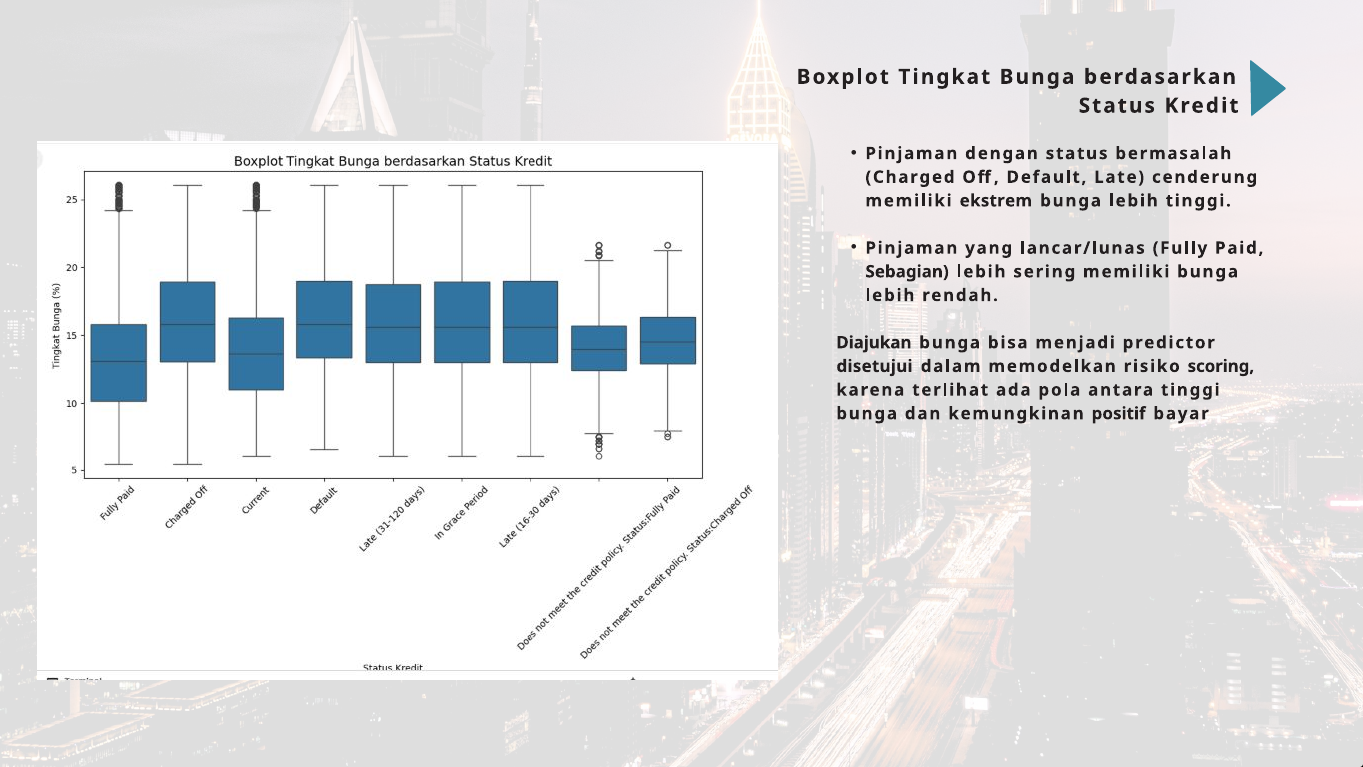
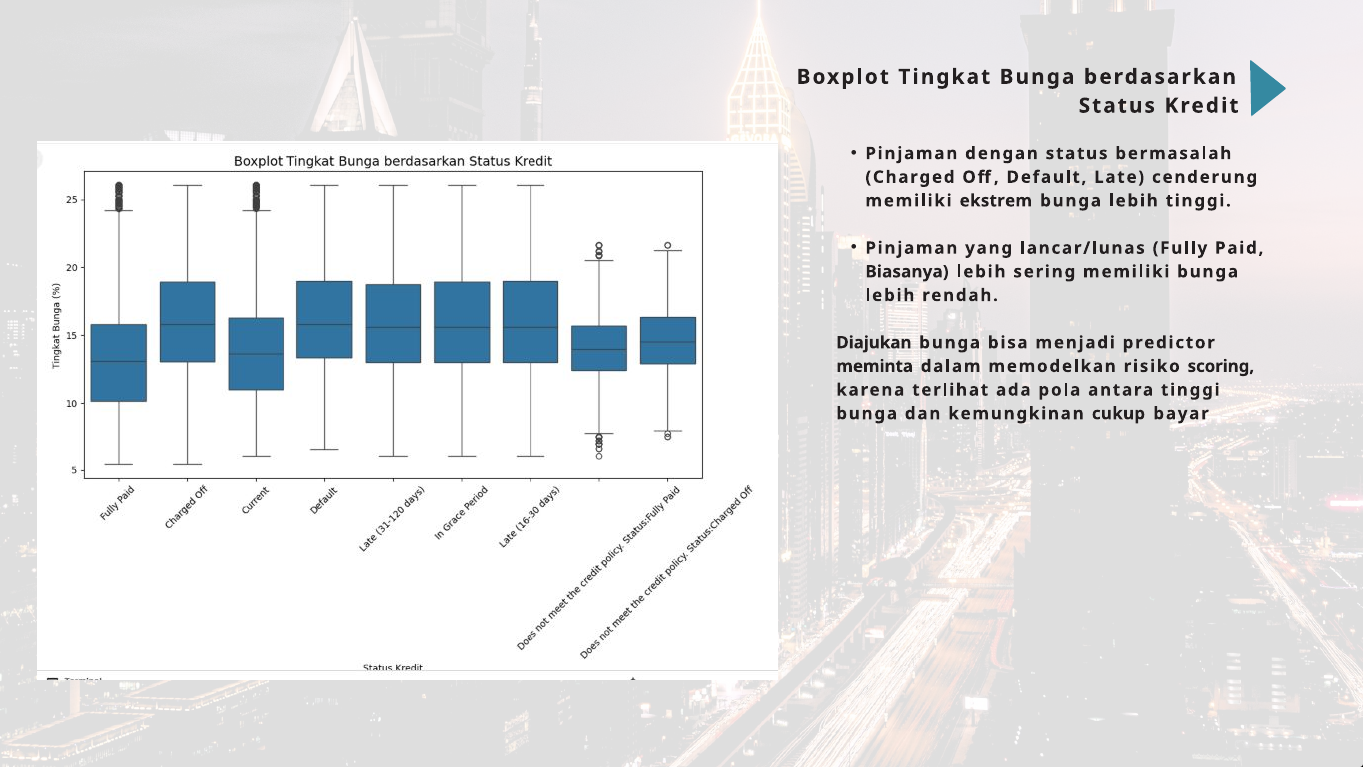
Sebagian: Sebagian -> Biasanya
disetujui: disetujui -> meminta
positif: positif -> cukup
